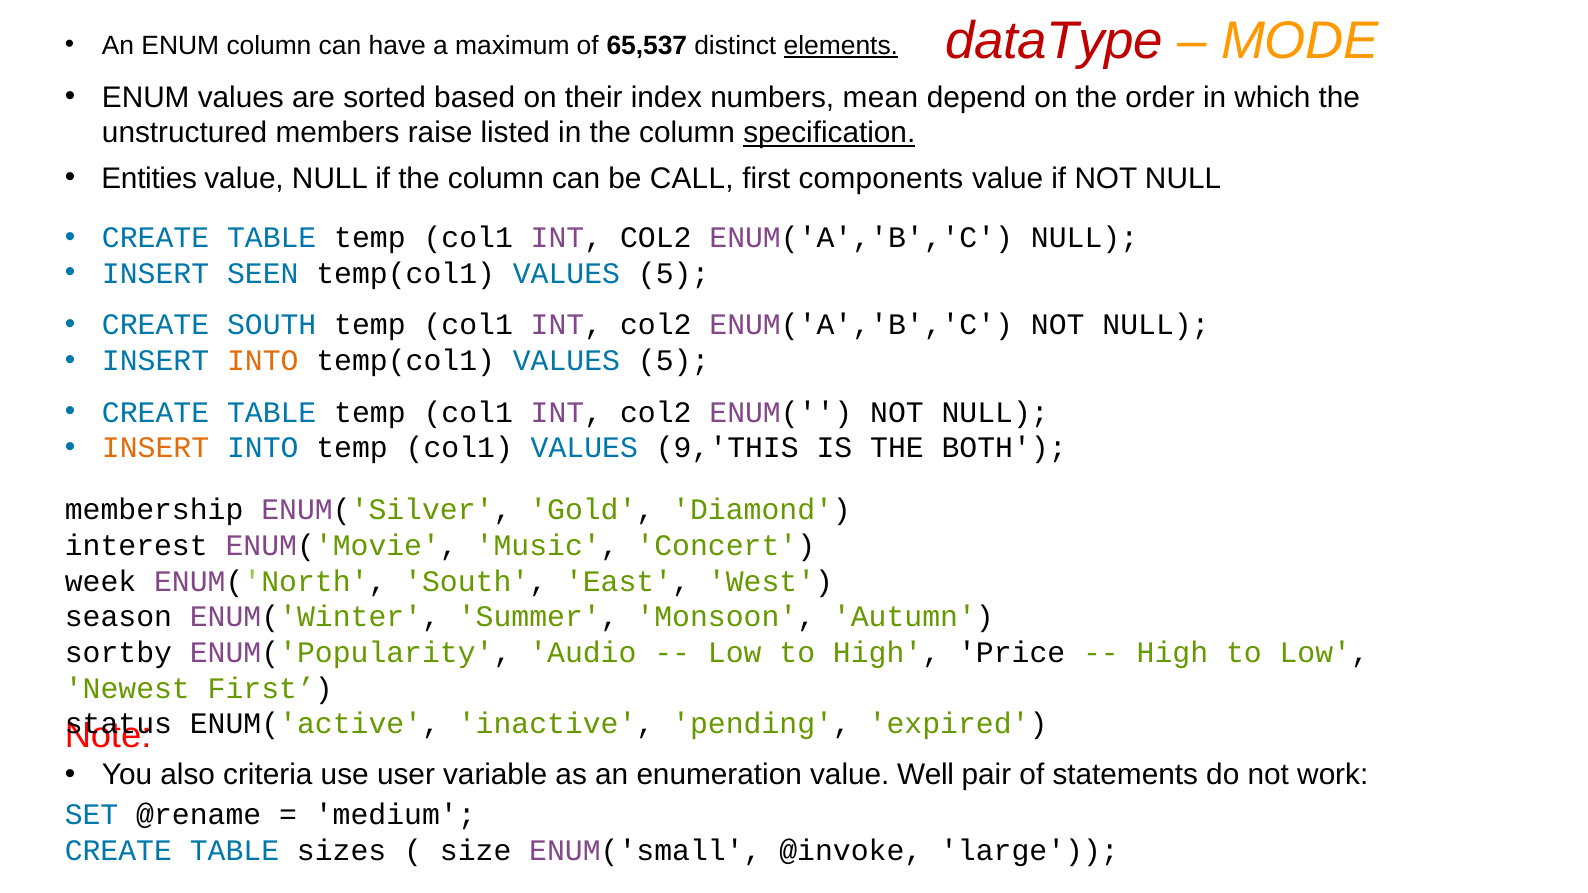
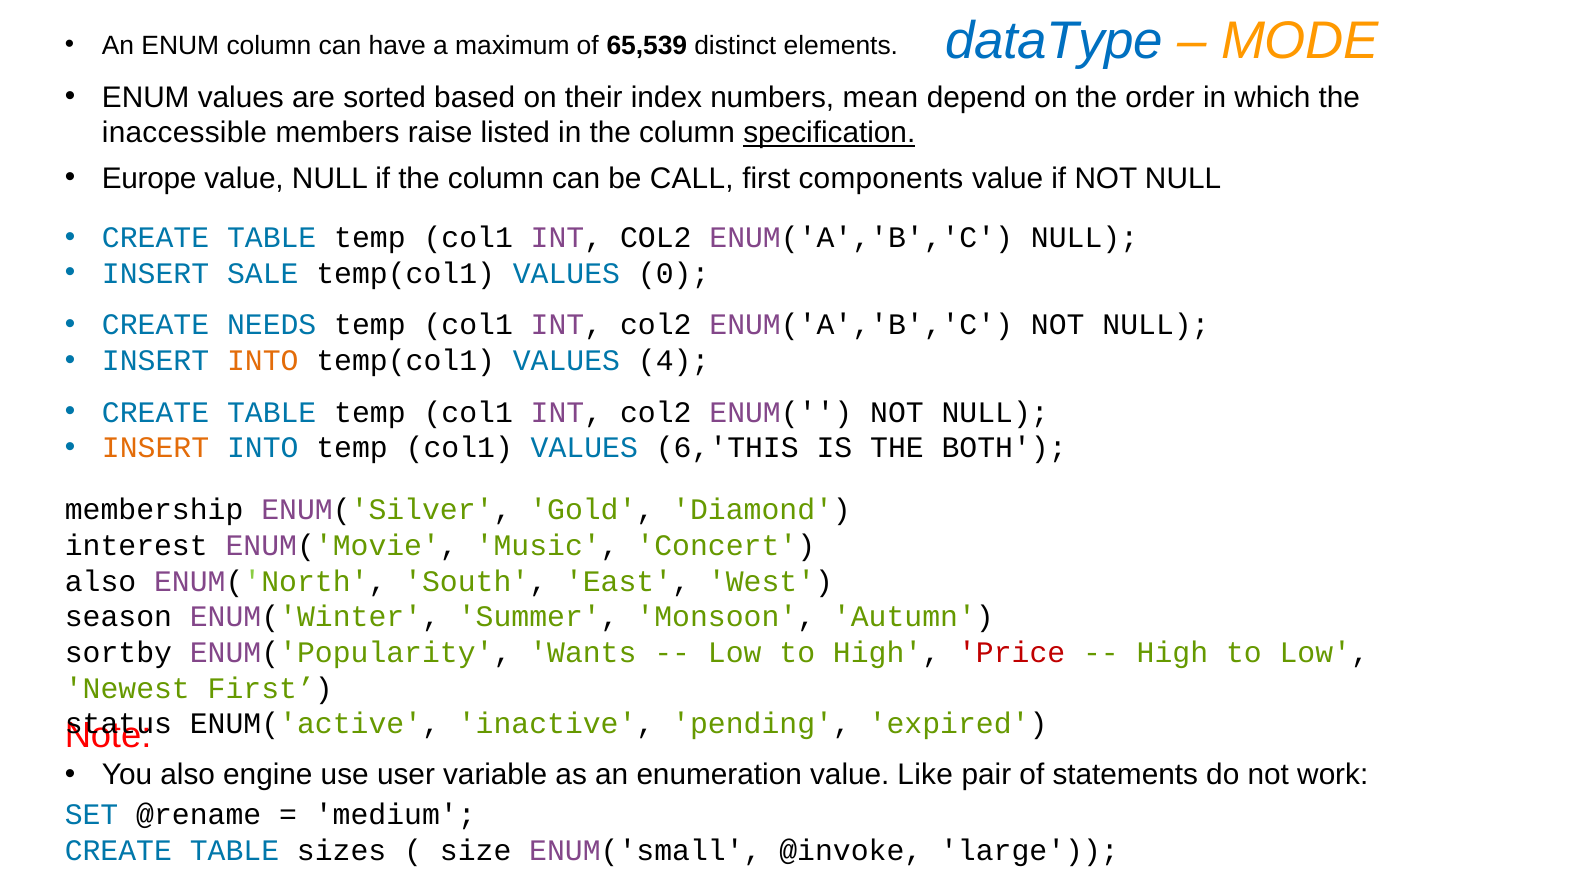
dataType colour: red -> blue
65,537: 65,537 -> 65,539
elements underline: present -> none
unstructured: unstructured -> inaccessible
Entities: Entities -> Europe
SEEN: SEEN -> SALE
5 at (674, 274): 5 -> 0
CREATE SOUTH: SOUTH -> NEEDS
5 at (674, 361): 5 -> 4
9,'THIS: 9,'THIS -> 6,'THIS
week at (101, 581): week -> also
Audio: Audio -> Wants
Price colour: black -> red
criteria: criteria -> engine
Well: Well -> Like
